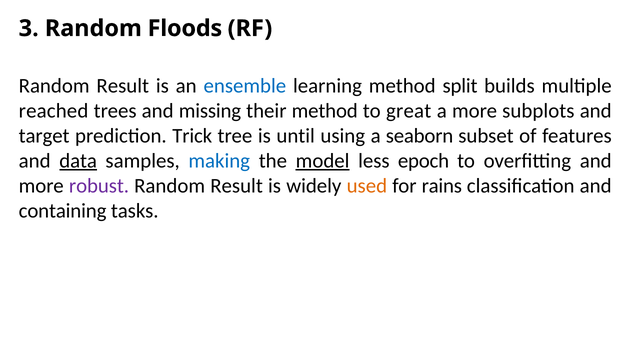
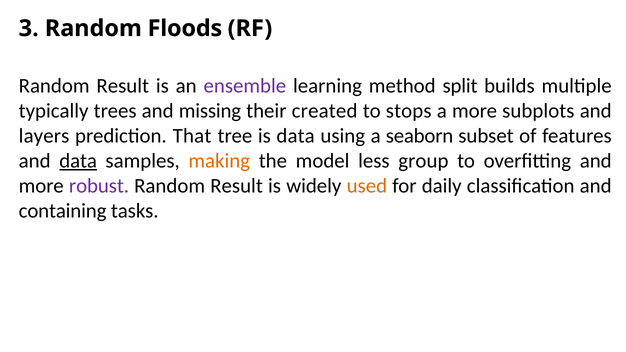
ensemble colour: blue -> purple
reached: reached -> typically
their method: method -> created
great: great -> stops
target: target -> layers
Trick: Trick -> That
is until: until -> data
making colour: blue -> orange
model underline: present -> none
epoch: epoch -> group
rains: rains -> daily
